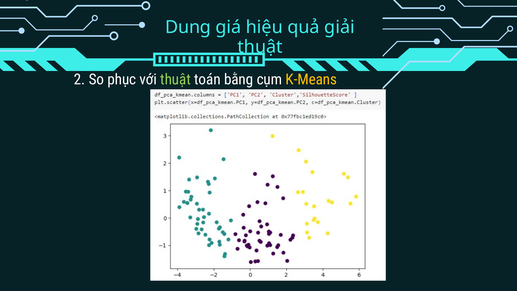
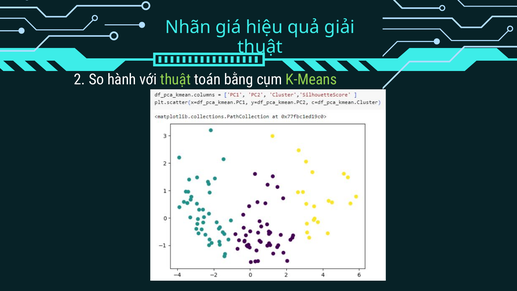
Dụng: Dụng -> Nhãn
phục: phục -> hành
K-Means colour: yellow -> light green
